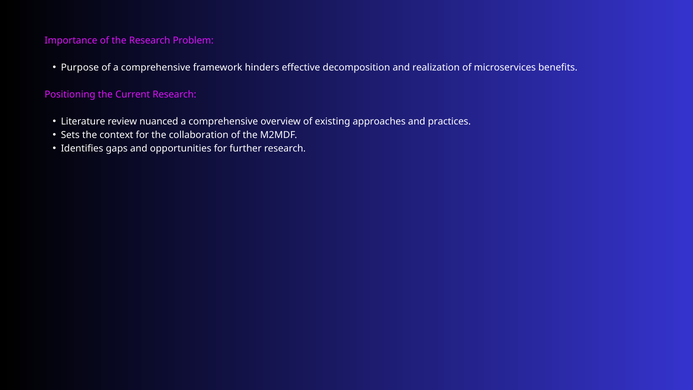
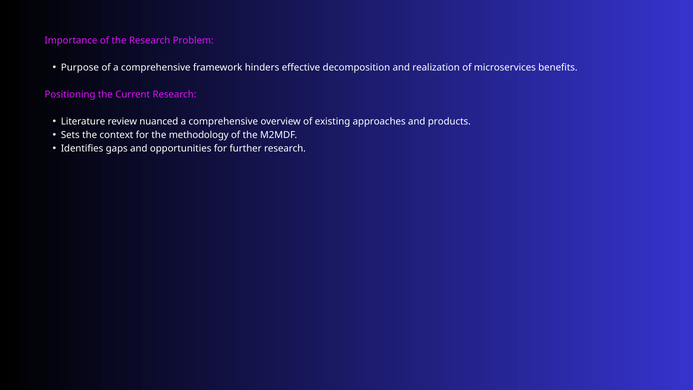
practices: practices -> products
collaboration: collaboration -> methodology
